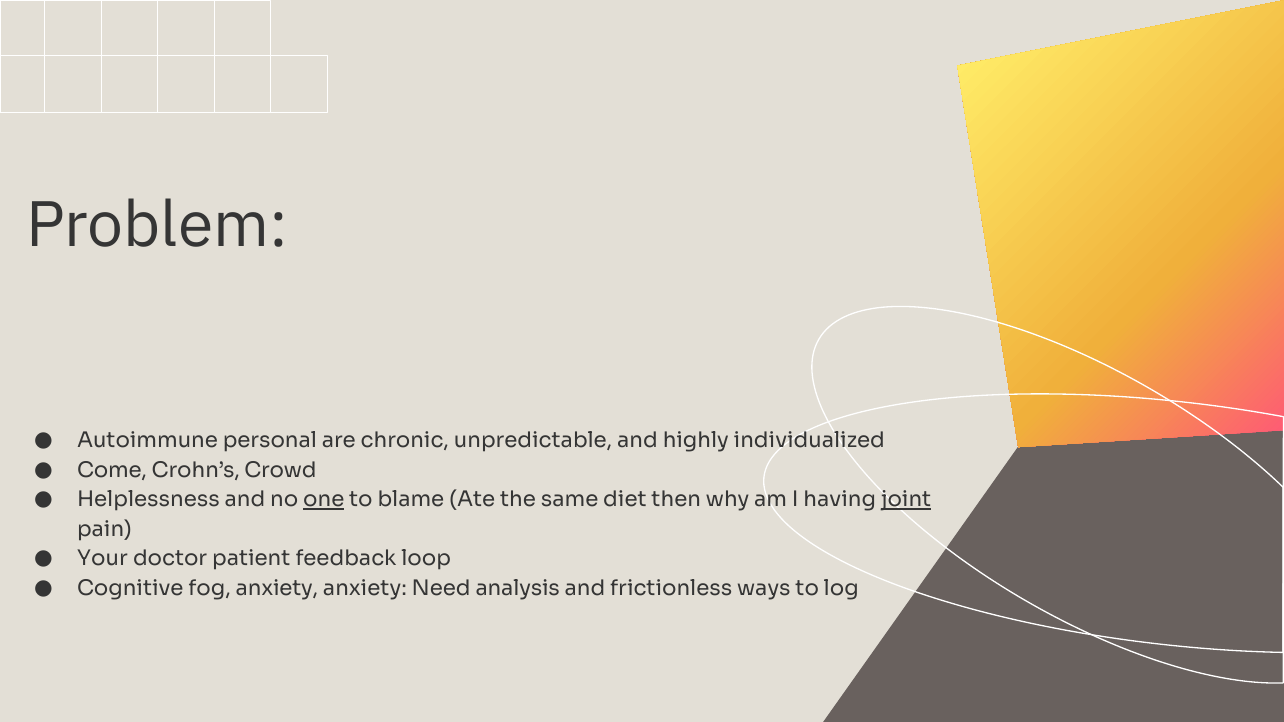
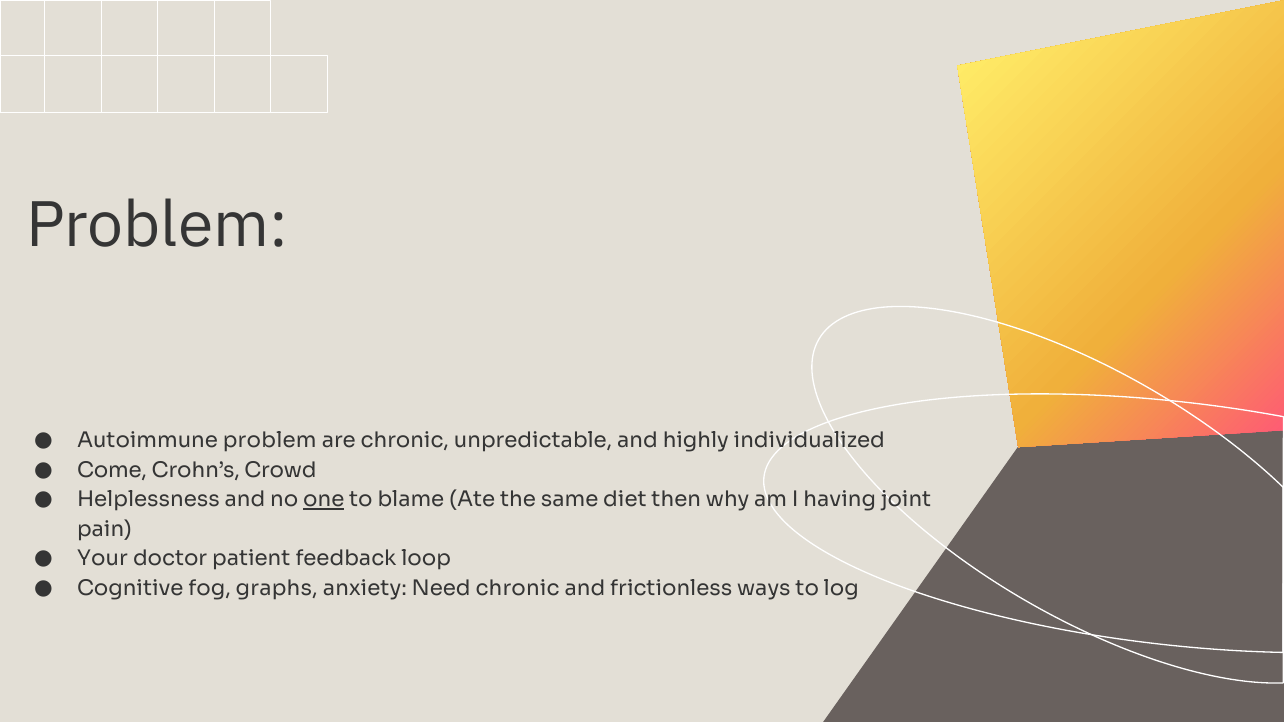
Autoimmune personal: personal -> problem
joint underline: present -> none
fog anxiety: anxiety -> graphs
Need analysis: analysis -> chronic
